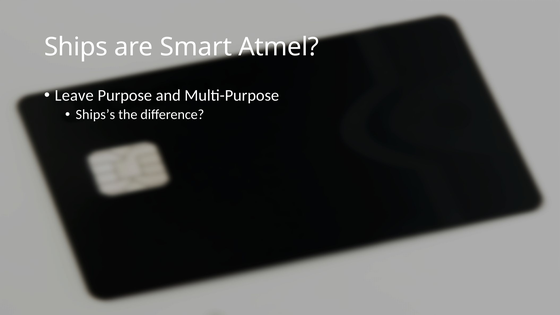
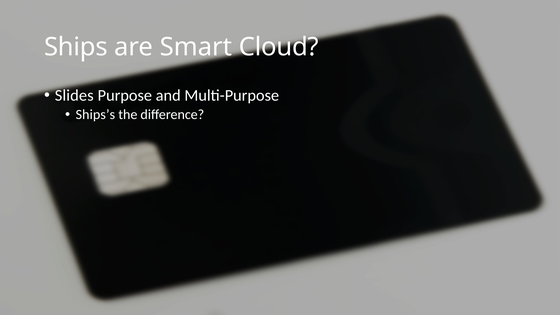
Atmel: Atmel -> Cloud
Leave: Leave -> Slides
